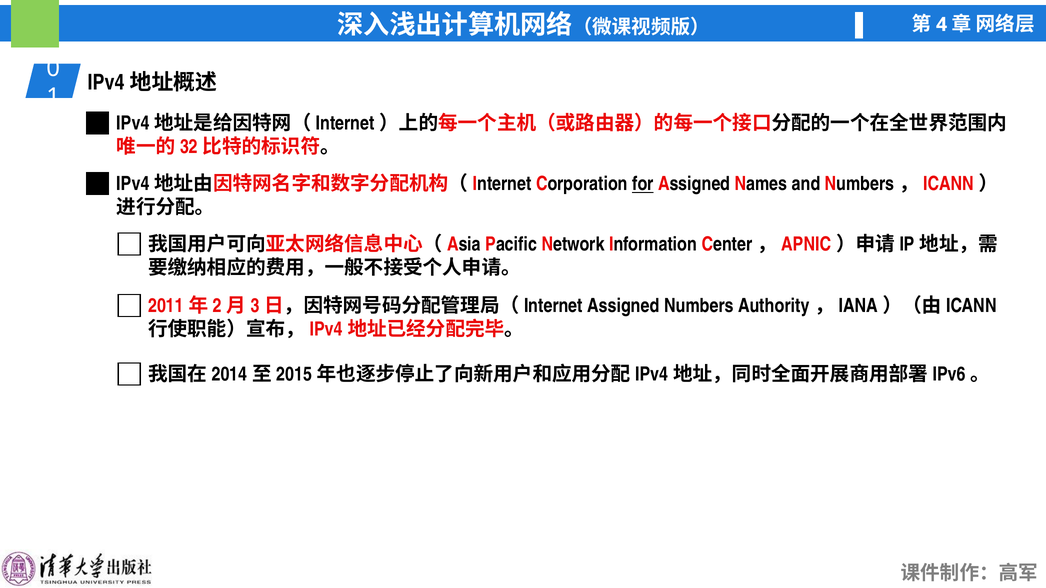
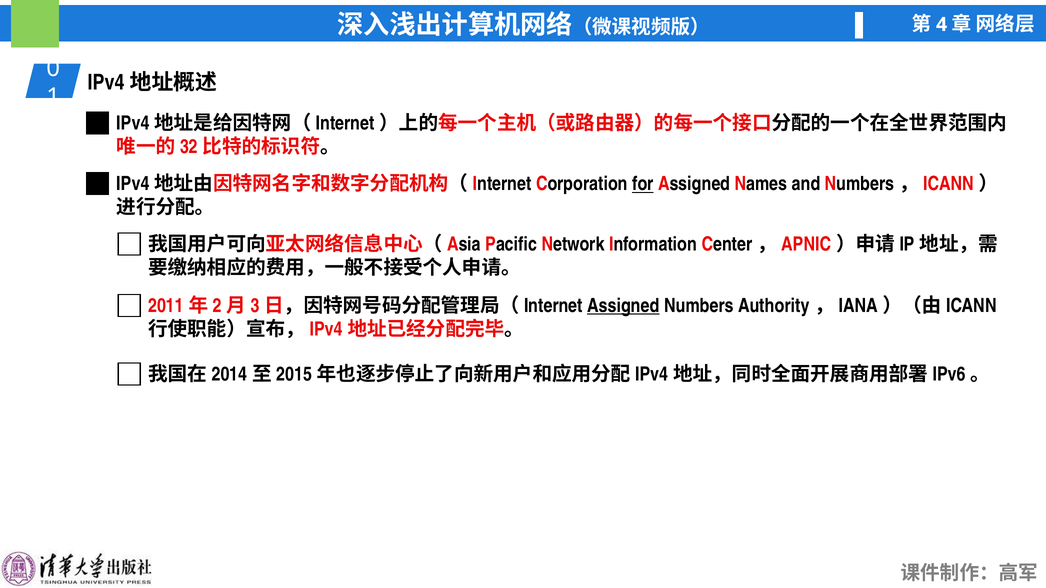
Assigned at (623, 306) underline: none -> present
